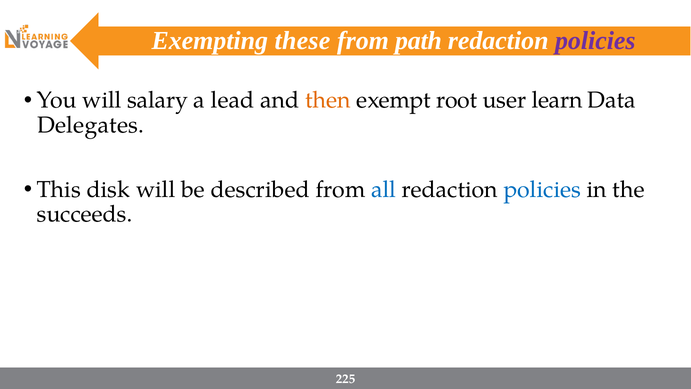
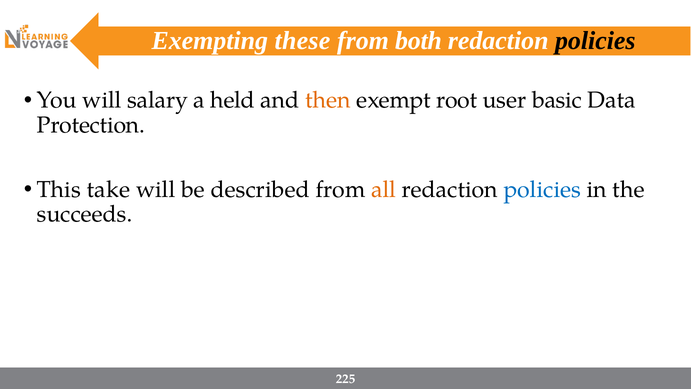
path: path -> both
policies at (595, 41) colour: purple -> black
lead: lead -> held
learn: learn -> basic
Delegates: Delegates -> Protection
disk: disk -> take
all colour: blue -> orange
